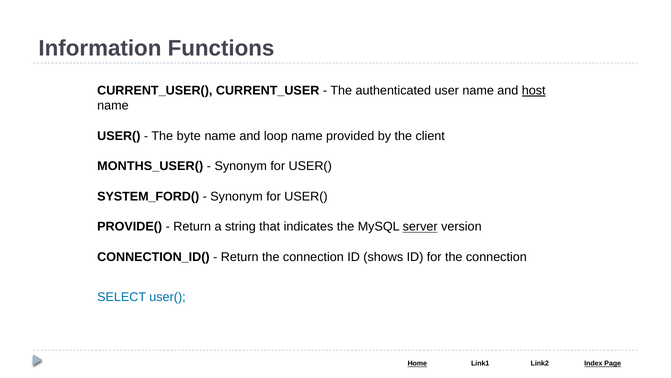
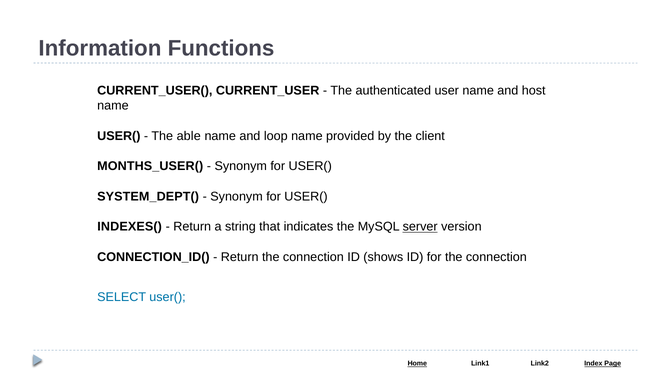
host underline: present -> none
byte: byte -> able
SYSTEM_FORD(: SYSTEM_FORD( -> SYSTEM_DEPT(
PROVIDE(: PROVIDE( -> INDEXES(
